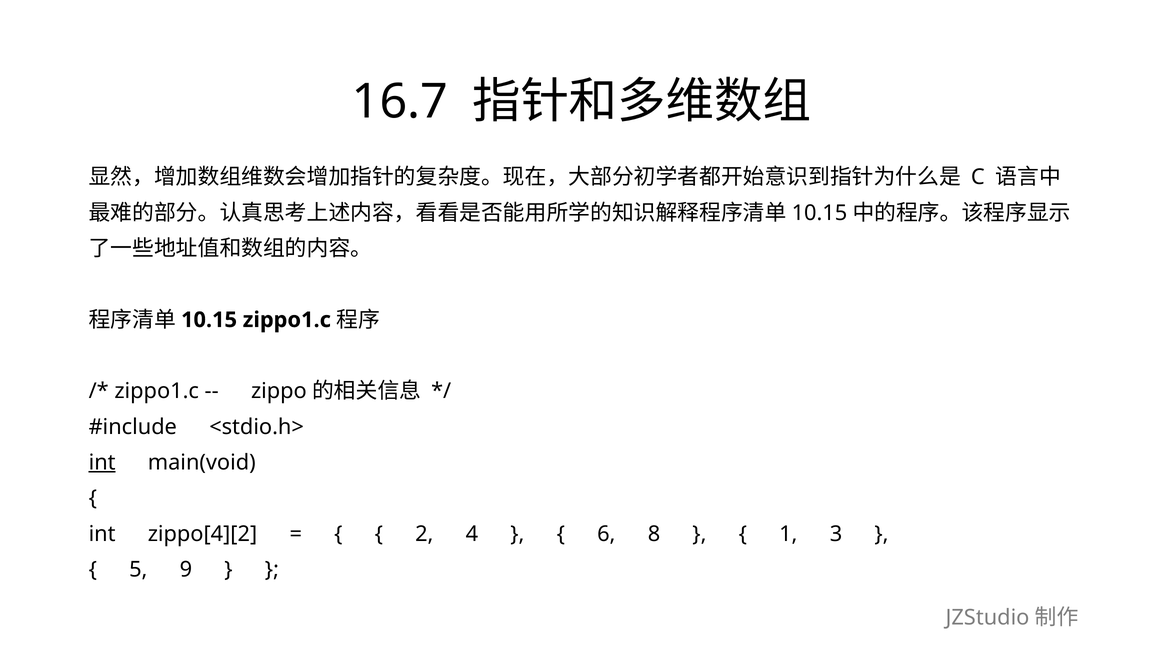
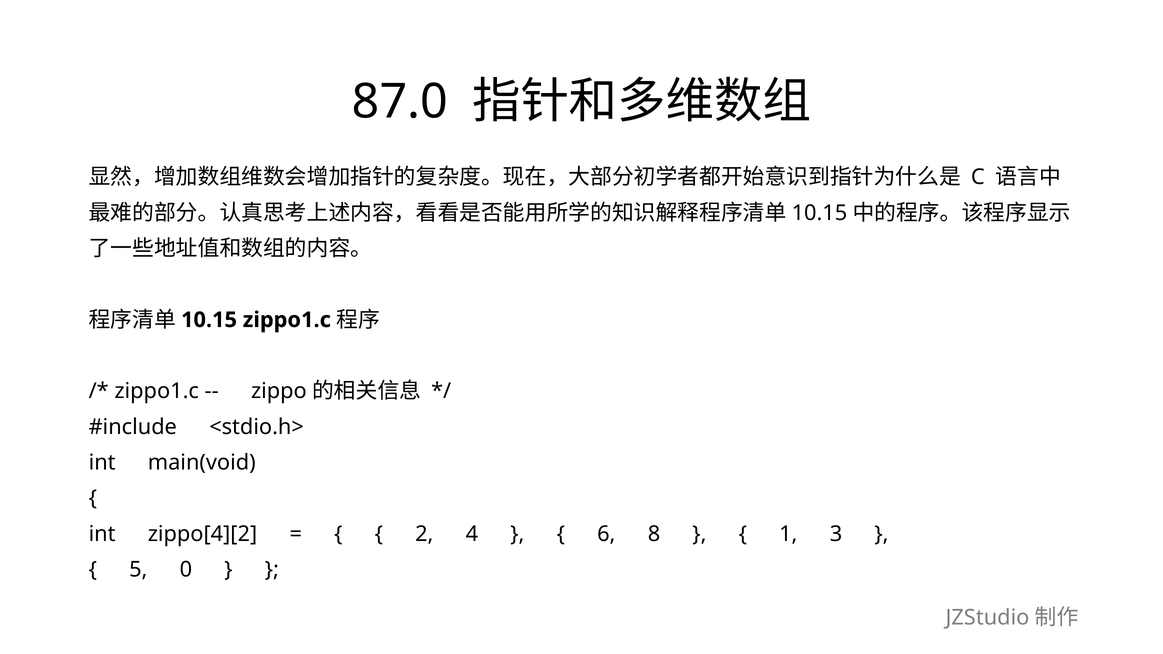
16.7: 16.7 -> 87.0
int at (102, 463) underline: present -> none
9: 9 -> 0
